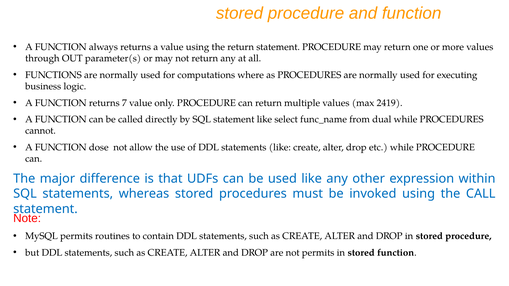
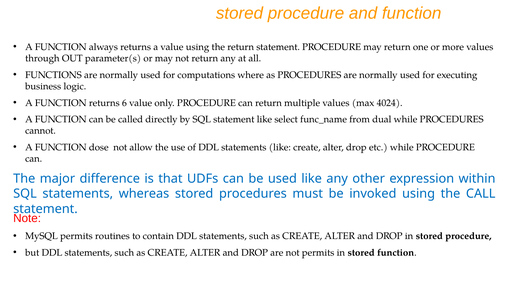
7: 7 -> 6
2419: 2419 -> 4024
